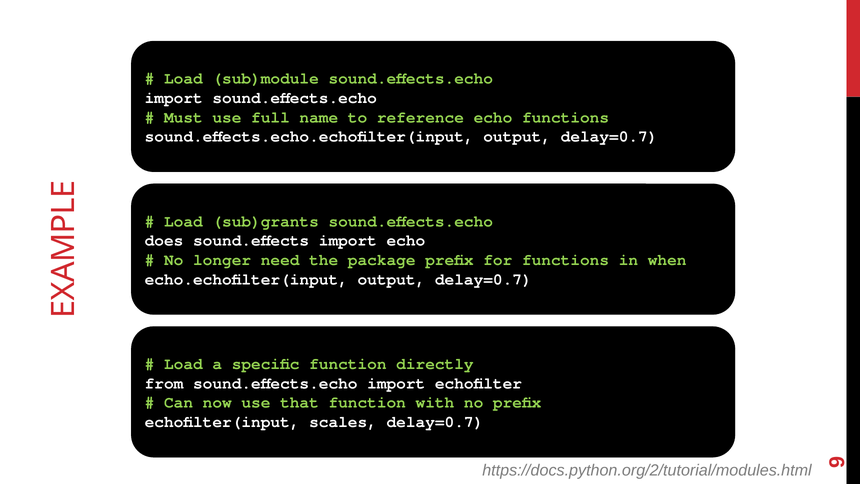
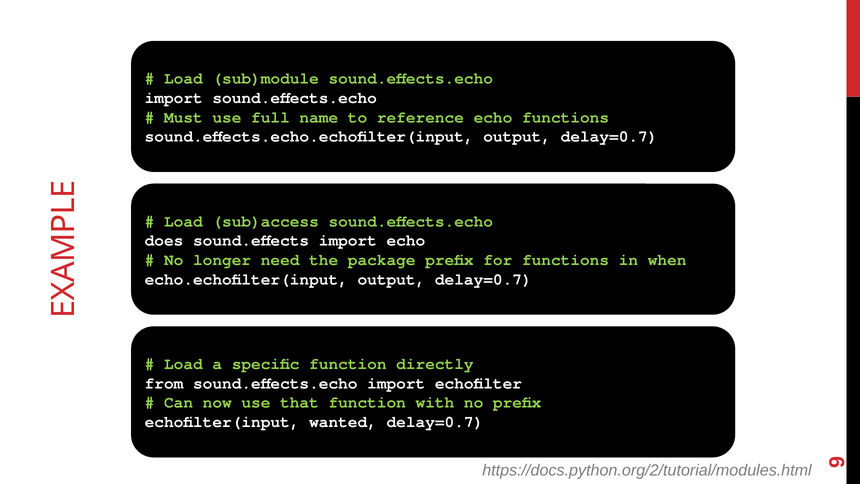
sub)grants: sub)grants -> sub)access
scales: scales -> wanted
